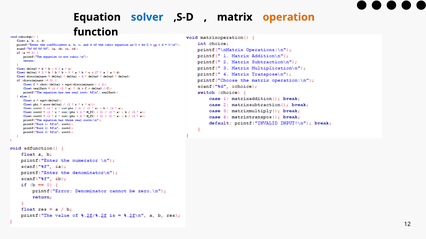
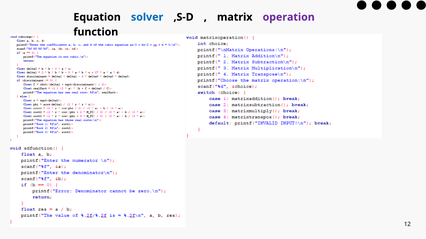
operation colour: orange -> purple
